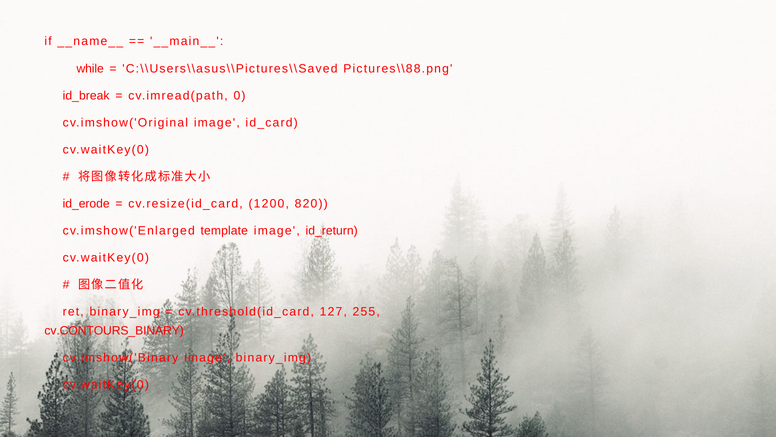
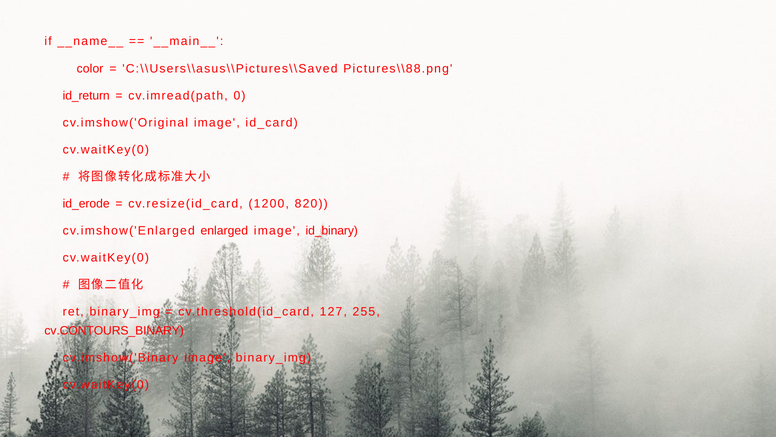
while: while -> color
id_break: id_break -> id_return
template: template -> enlarged
id_return: id_return -> id_binary
